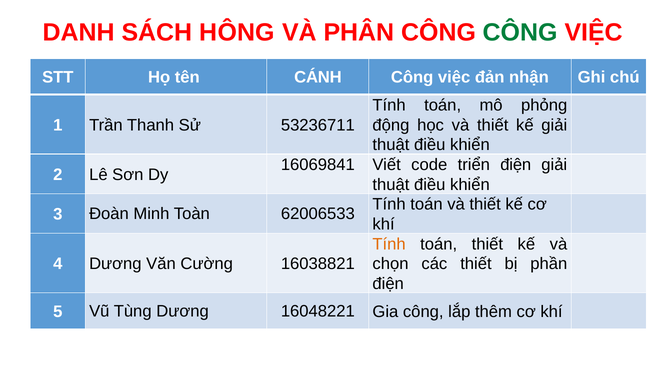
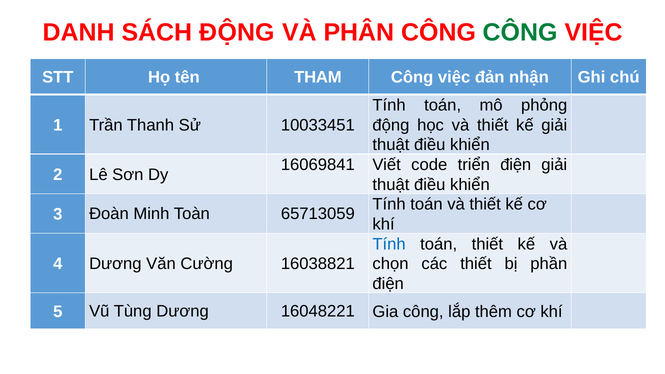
SÁCH HÔNG: HÔNG -> ĐỘNG
CÁNH: CÁNH -> THAM
53236711: 53236711 -> 10033451
62006533: 62006533 -> 65713059
Tính at (389, 244) colour: orange -> blue
